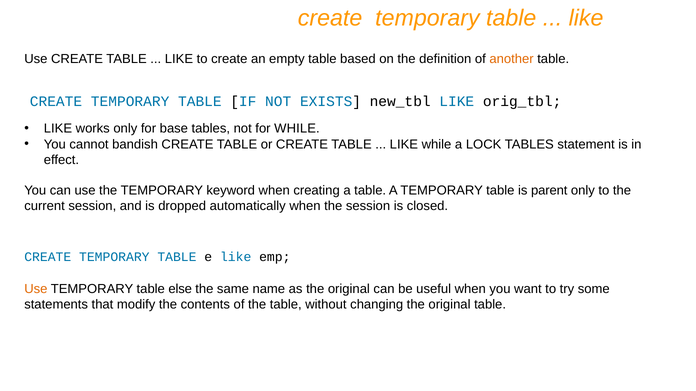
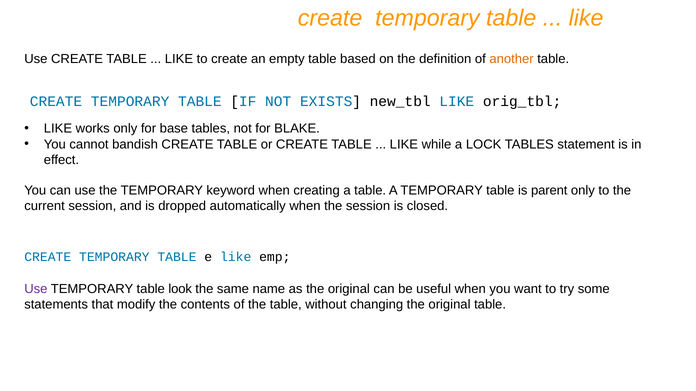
for WHILE: WHILE -> BLAKE
Use at (36, 289) colour: orange -> purple
else: else -> look
